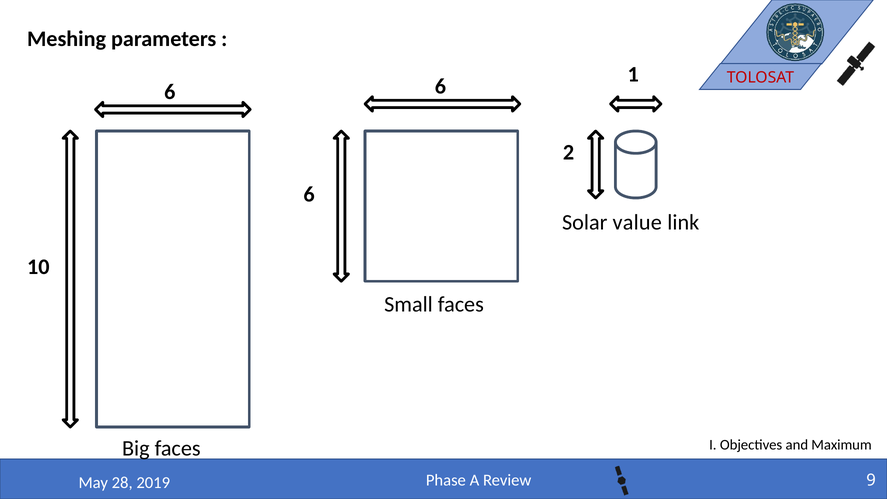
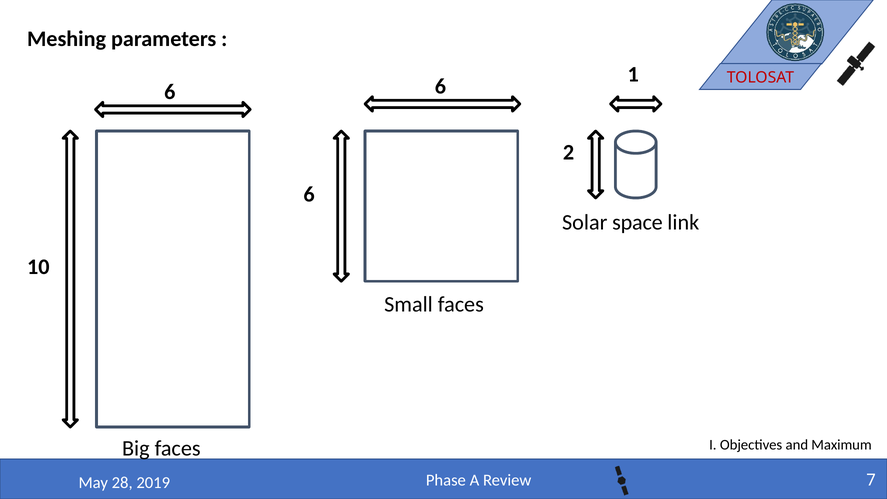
value: value -> space
9: 9 -> 7
